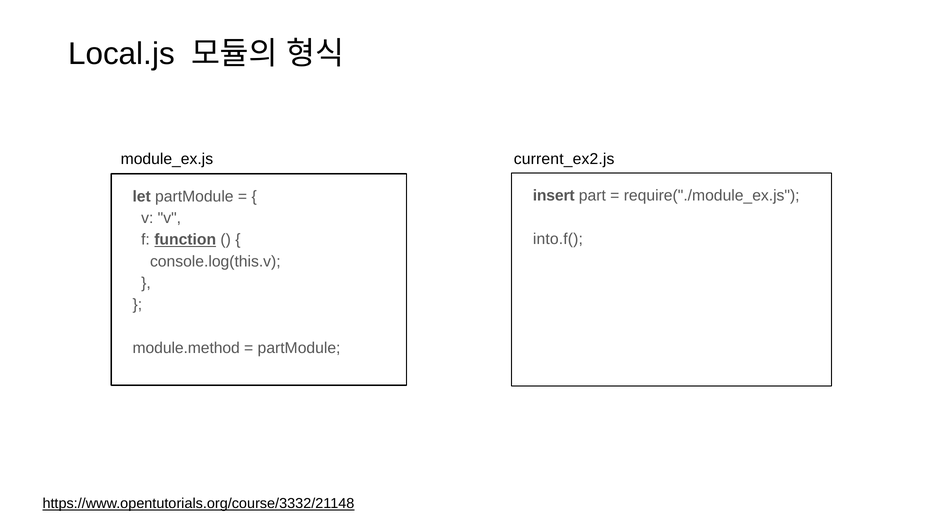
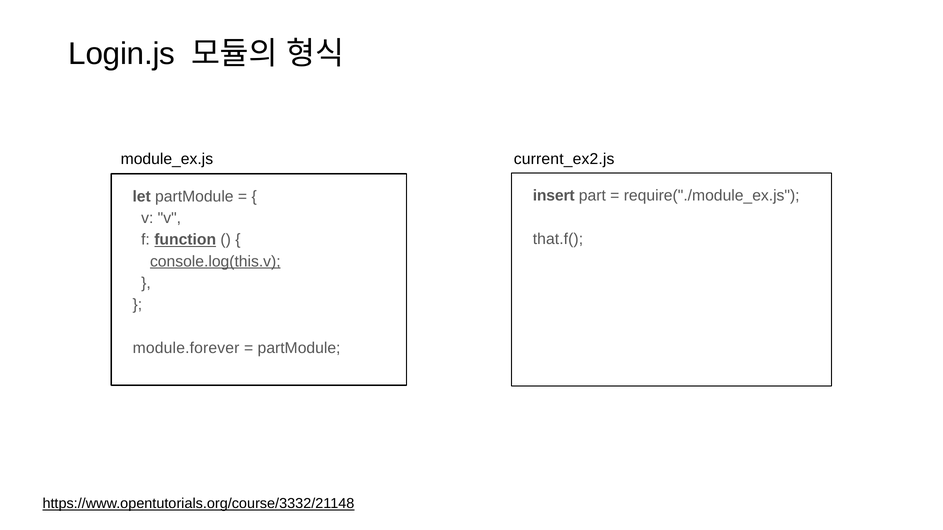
Local.js: Local.js -> Login.js
into.f(: into.f( -> that.f(
console.log(this.v underline: none -> present
module.method: module.method -> module.forever
